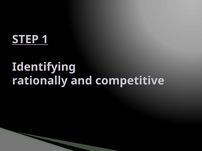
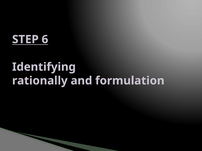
1: 1 -> 6
competitive: competitive -> formulation
